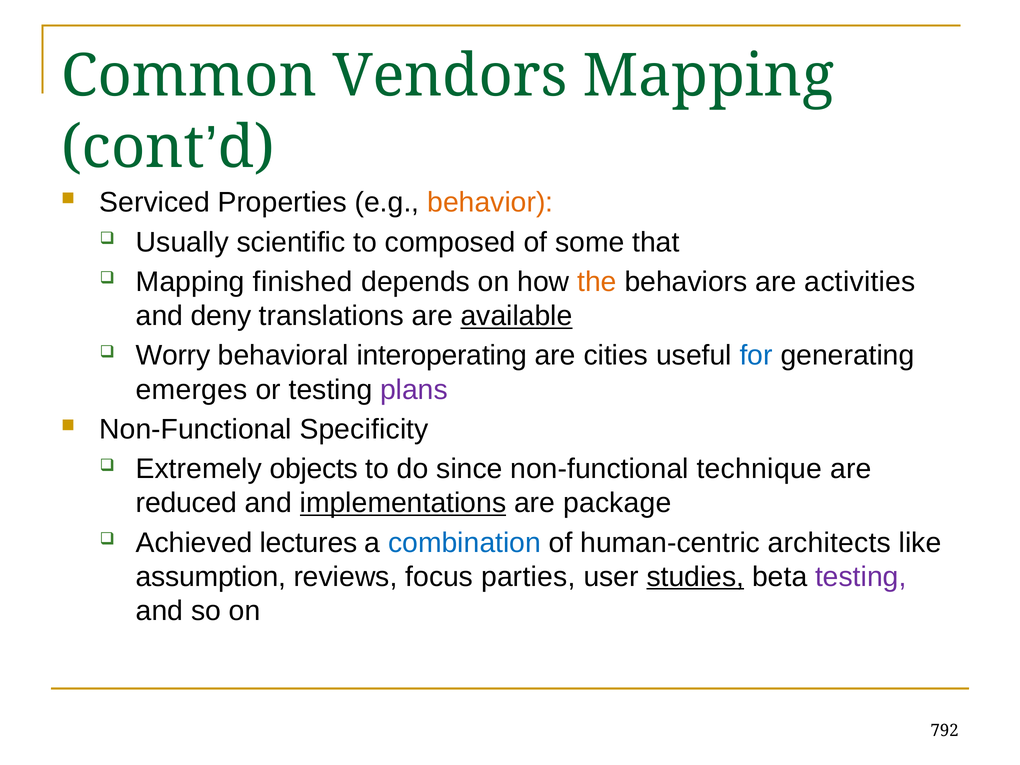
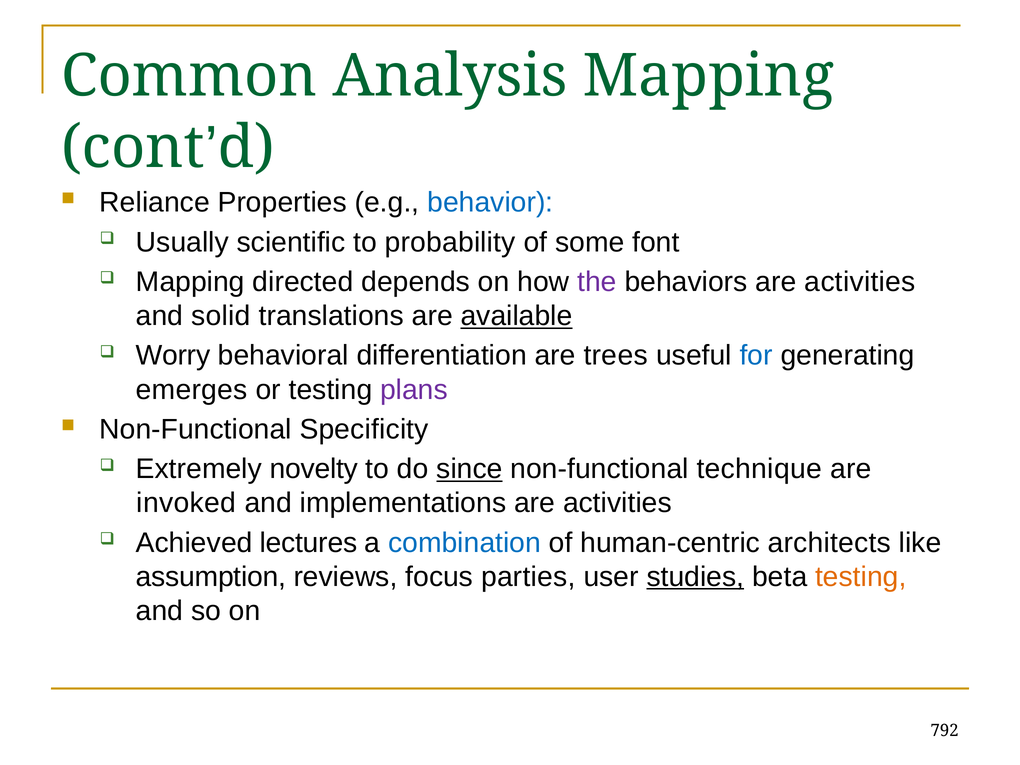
Vendors: Vendors -> Analysis
Serviced: Serviced -> Reliance
behavior colour: orange -> blue
composed: composed -> probability
that: that -> font
finished: finished -> directed
the colour: orange -> purple
deny: deny -> solid
interoperating: interoperating -> differentiation
cities: cities -> trees
objects: objects -> novelty
since underline: none -> present
reduced: reduced -> invoked
implementations underline: present -> none
package at (617, 503): package -> activities
testing at (861, 577) colour: purple -> orange
